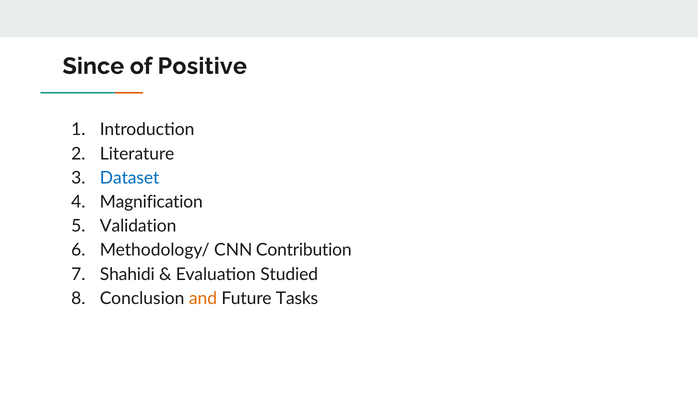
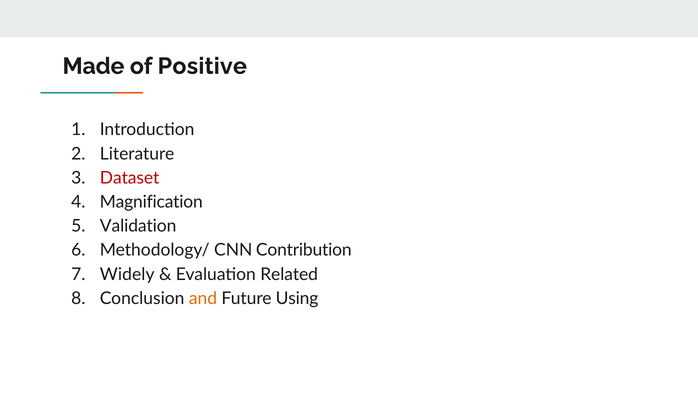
Since: Since -> Made
Dataset colour: blue -> red
Shahidi: Shahidi -> Widely
Studied: Studied -> Related
Tasks: Tasks -> Using
